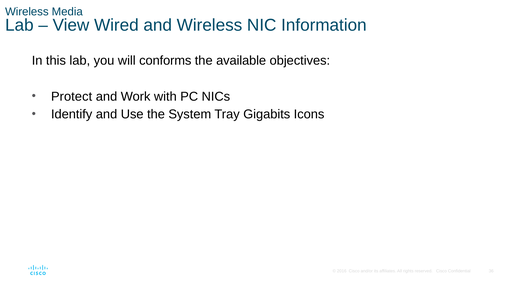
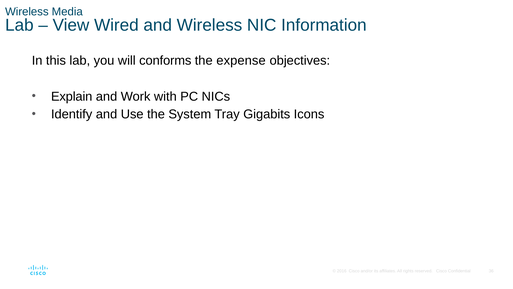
available: available -> expense
Protect: Protect -> Explain
